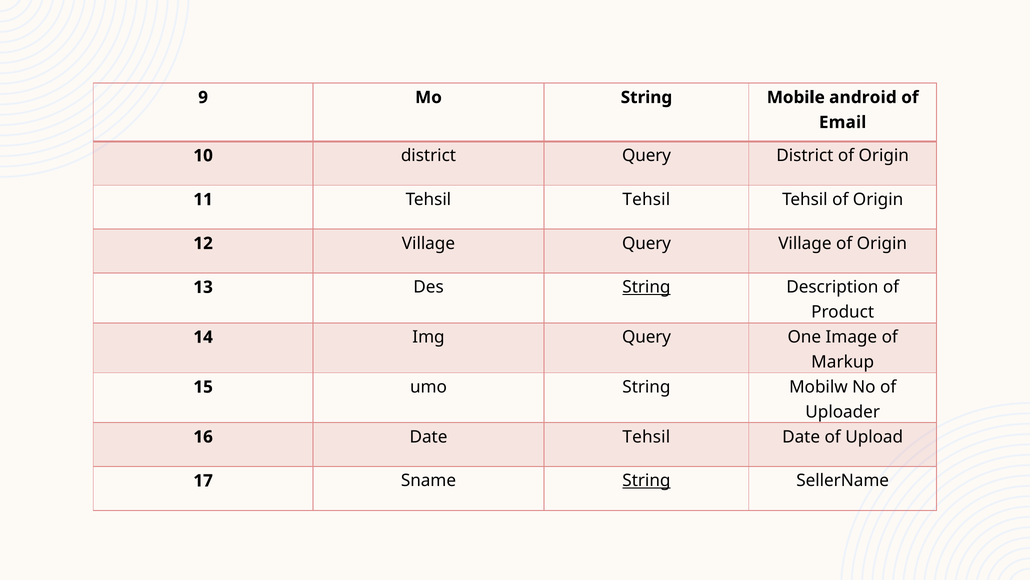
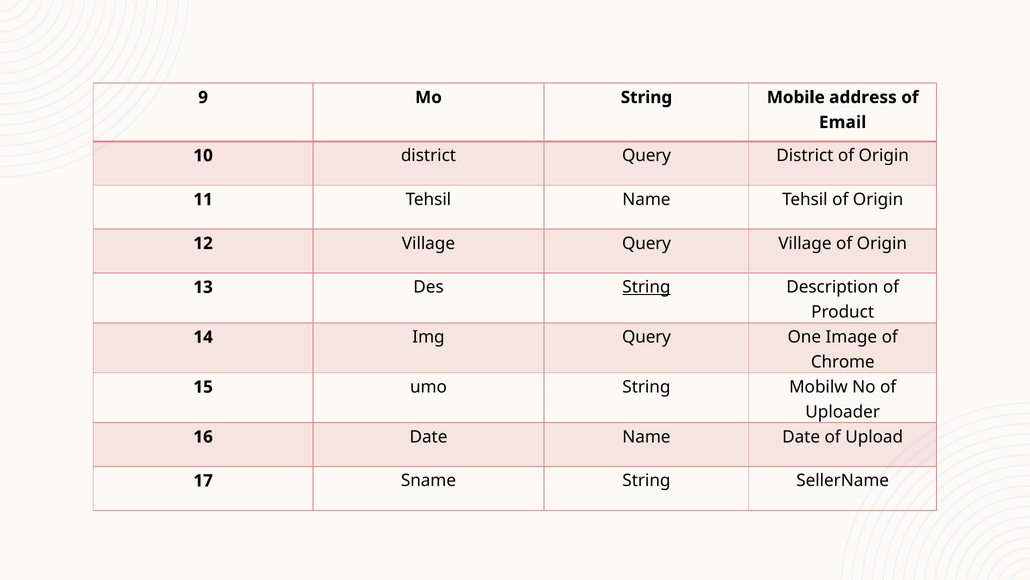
android: android -> address
Tehsil Tehsil: Tehsil -> Name
Markup: Markup -> Chrome
Date Tehsil: Tehsil -> Name
String at (646, 480) underline: present -> none
